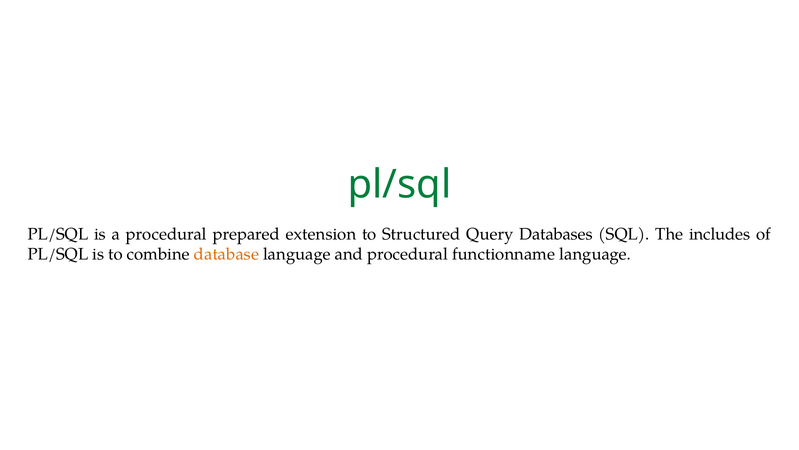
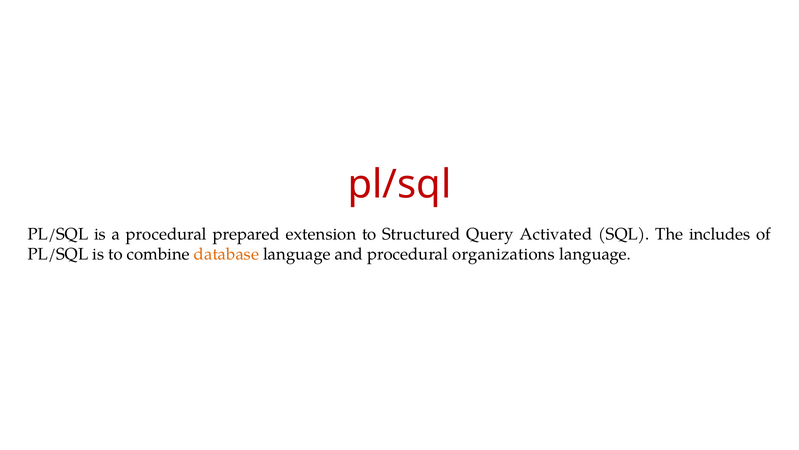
pl/sql at (399, 185) colour: green -> red
Databases: Databases -> Activated
functionname: functionname -> organizations
